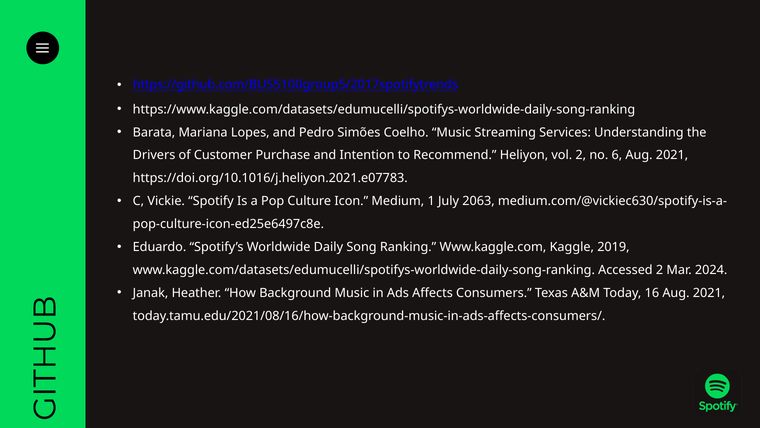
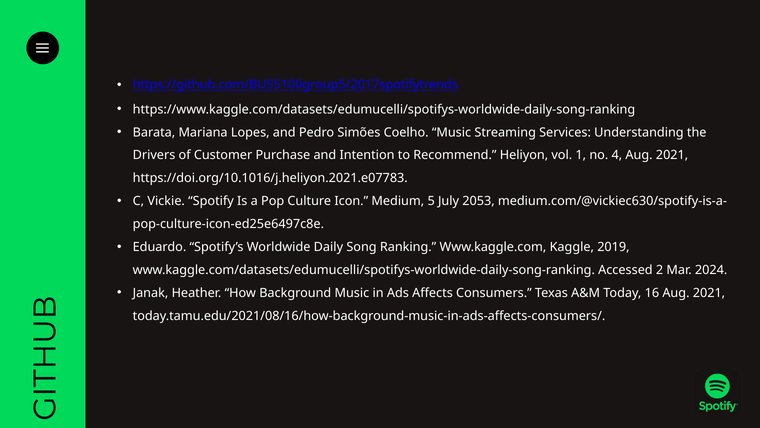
vol 2: 2 -> 1
6: 6 -> 4
1: 1 -> 5
2063: 2063 -> 2053
